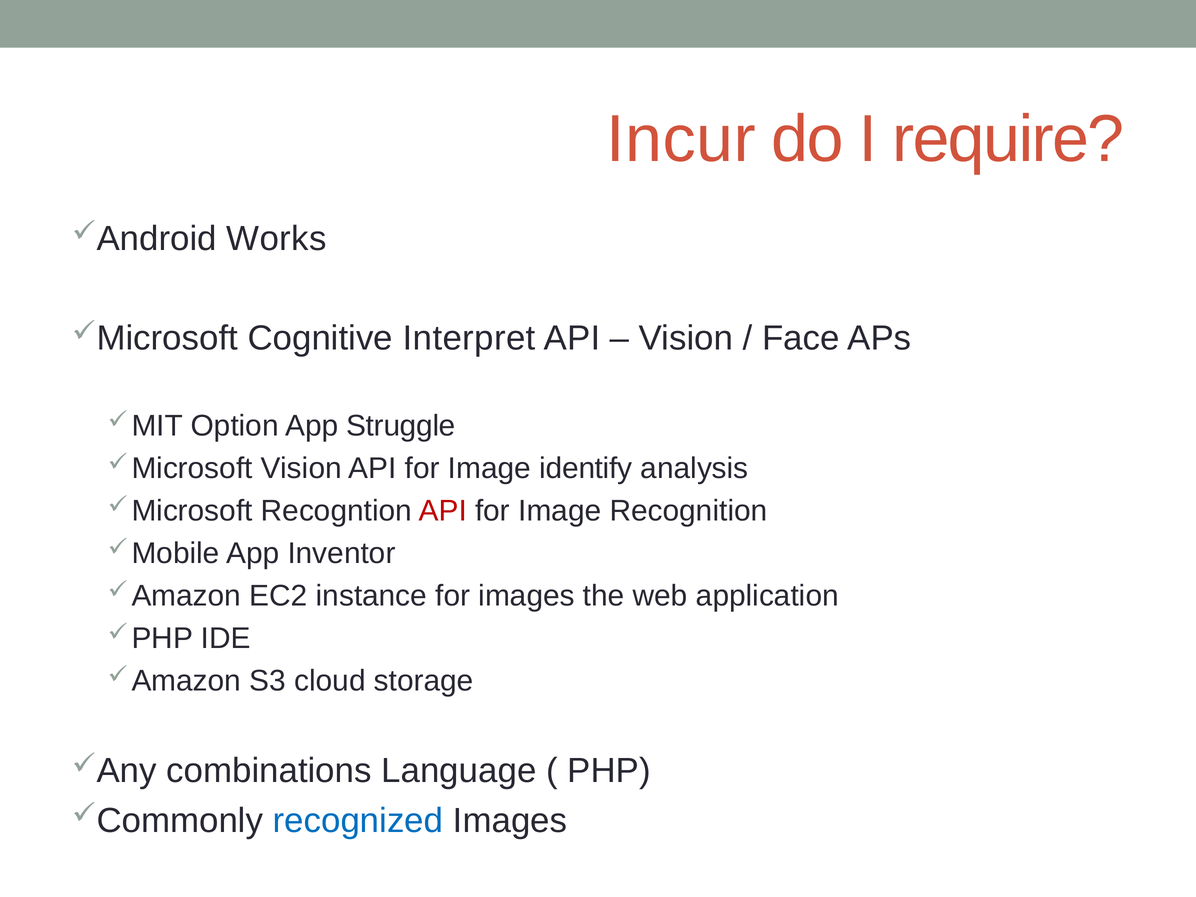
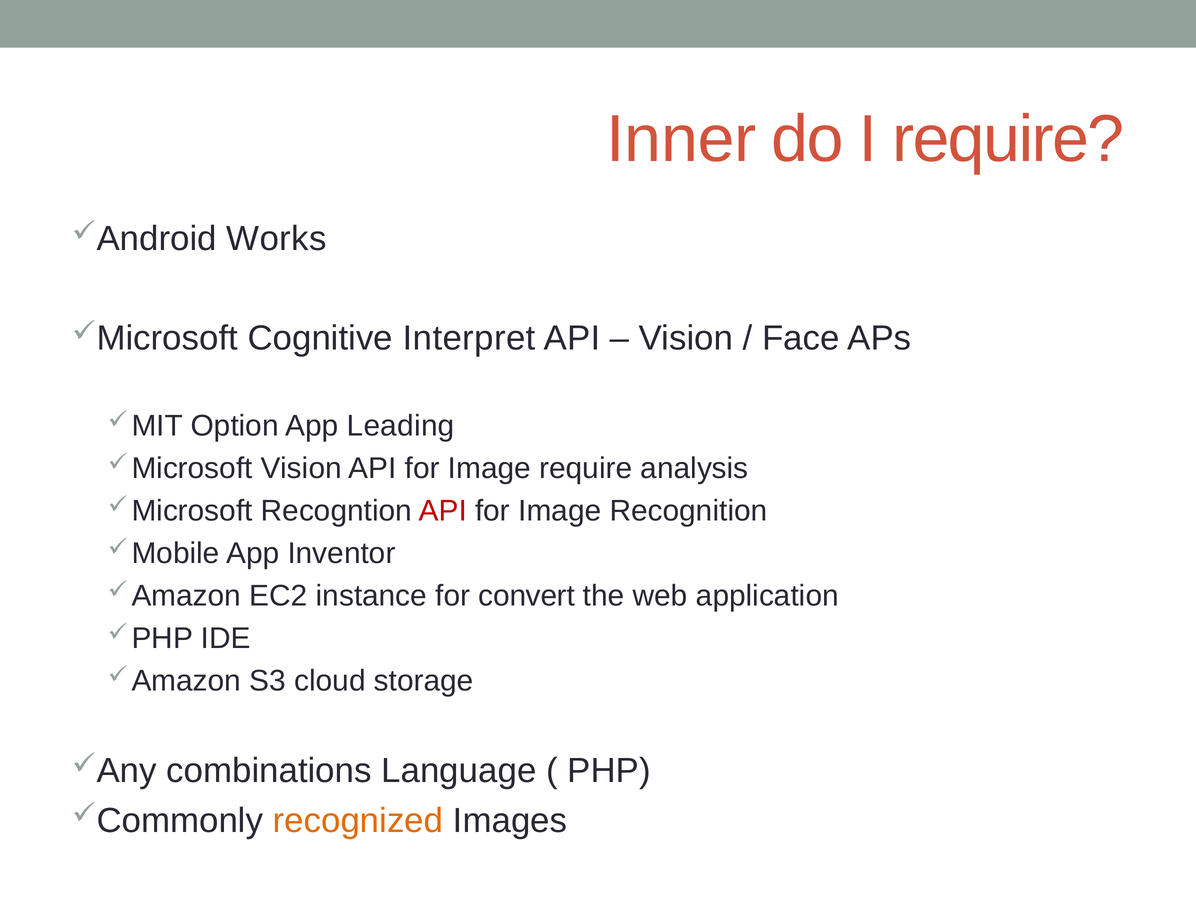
Incur: Incur -> Inner
Struggle: Struggle -> Leading
Image identify: identify -> require
for images: images -> convert
recognized colour: blue -> orange
